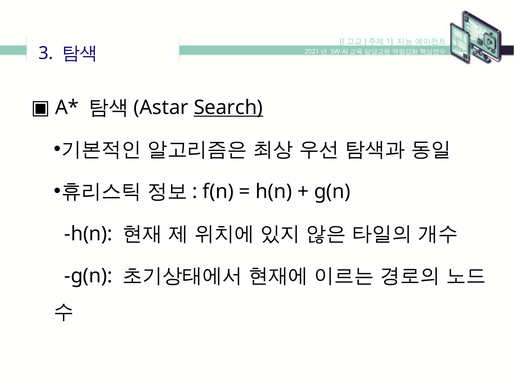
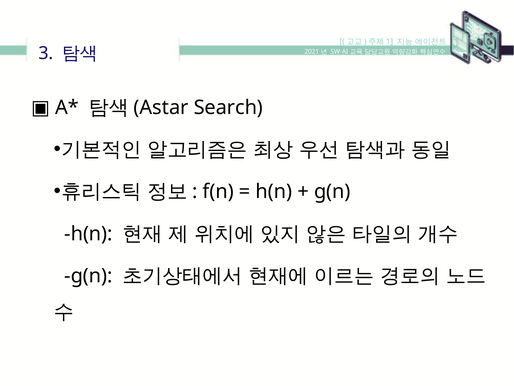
Search underline: present -> none
